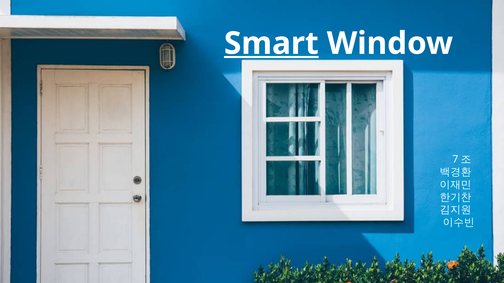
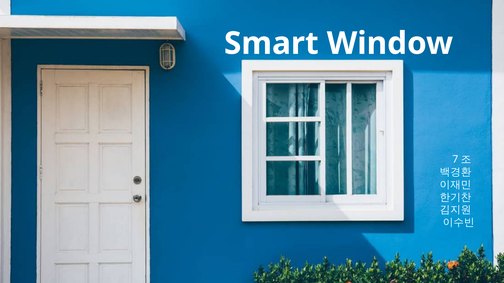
Smart underline: present -> none
